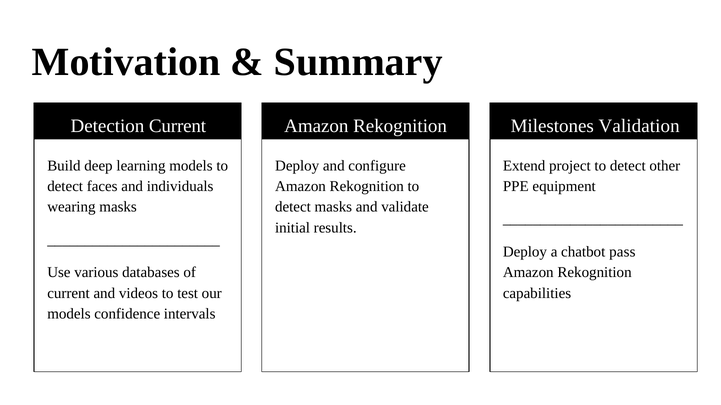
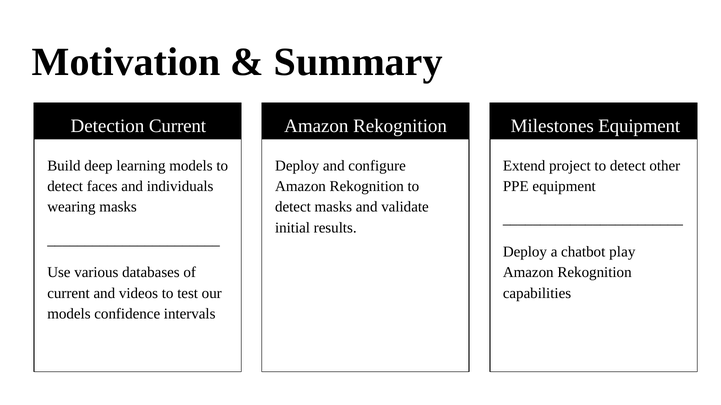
Milestones Validation: Validation -> Equipment
pass: pass -> play
